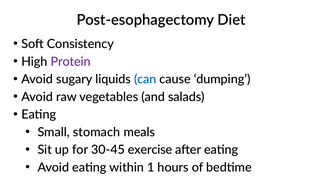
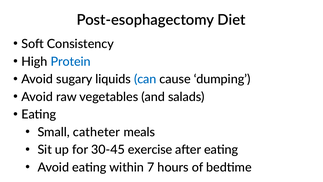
Protein colour: purple -> blue
stomach: stomach -> catheter
1: 1 -> 7
